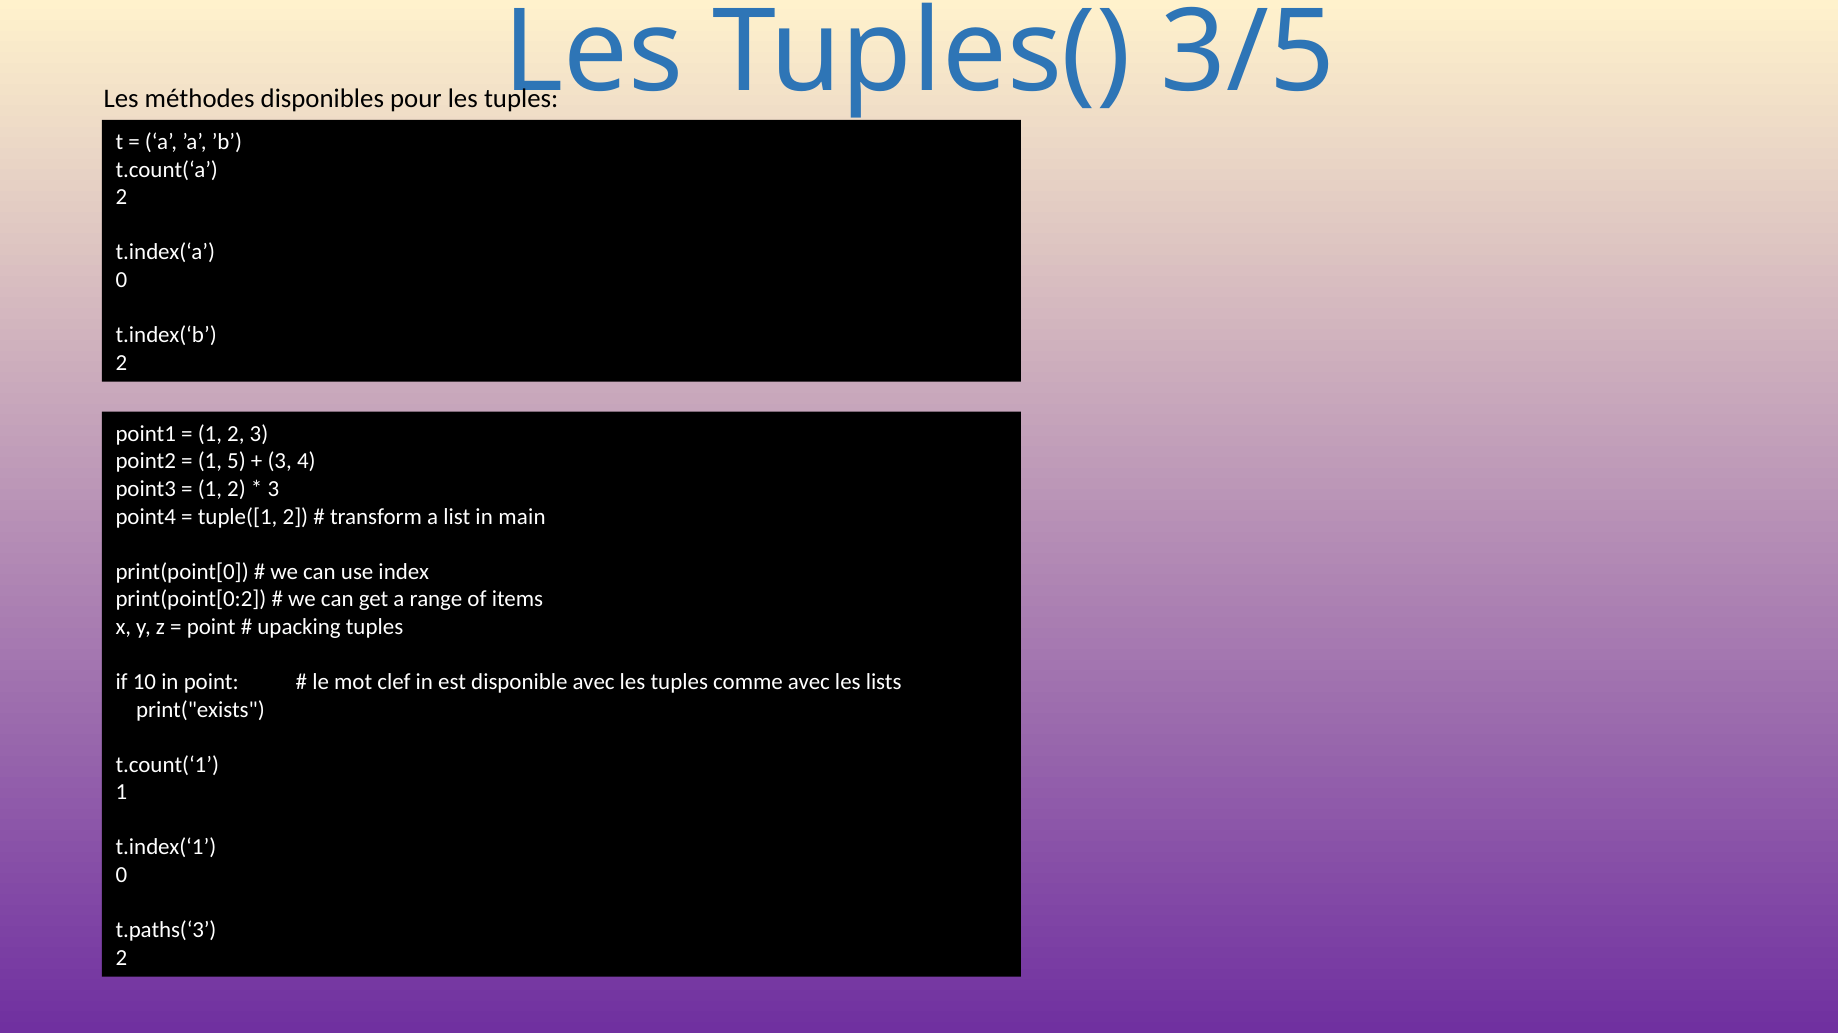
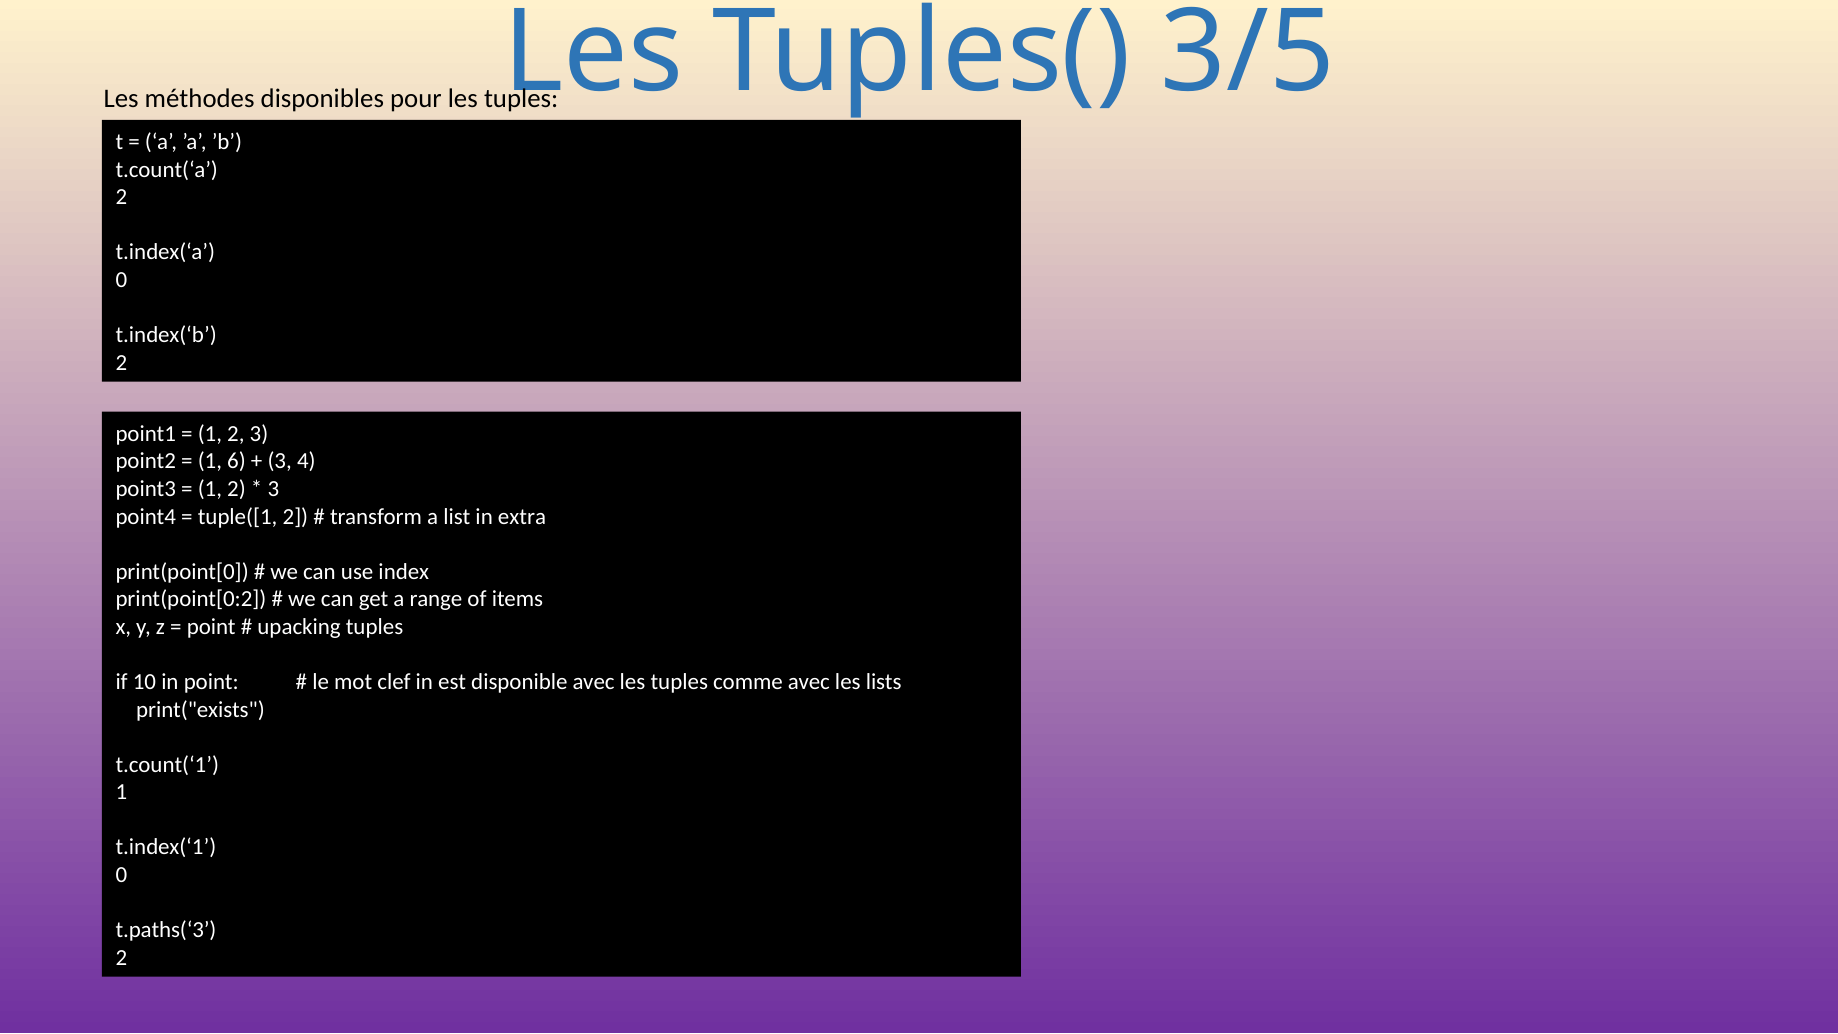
5: 5 -> 6
main: main -> extra
